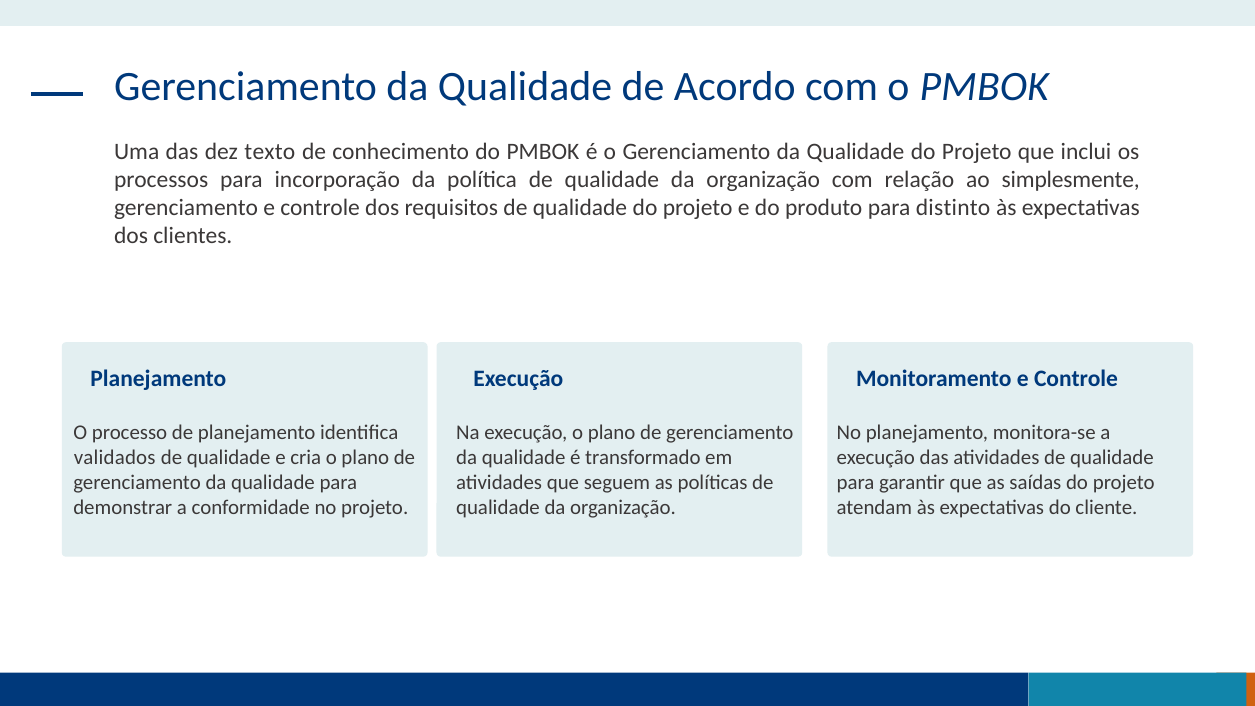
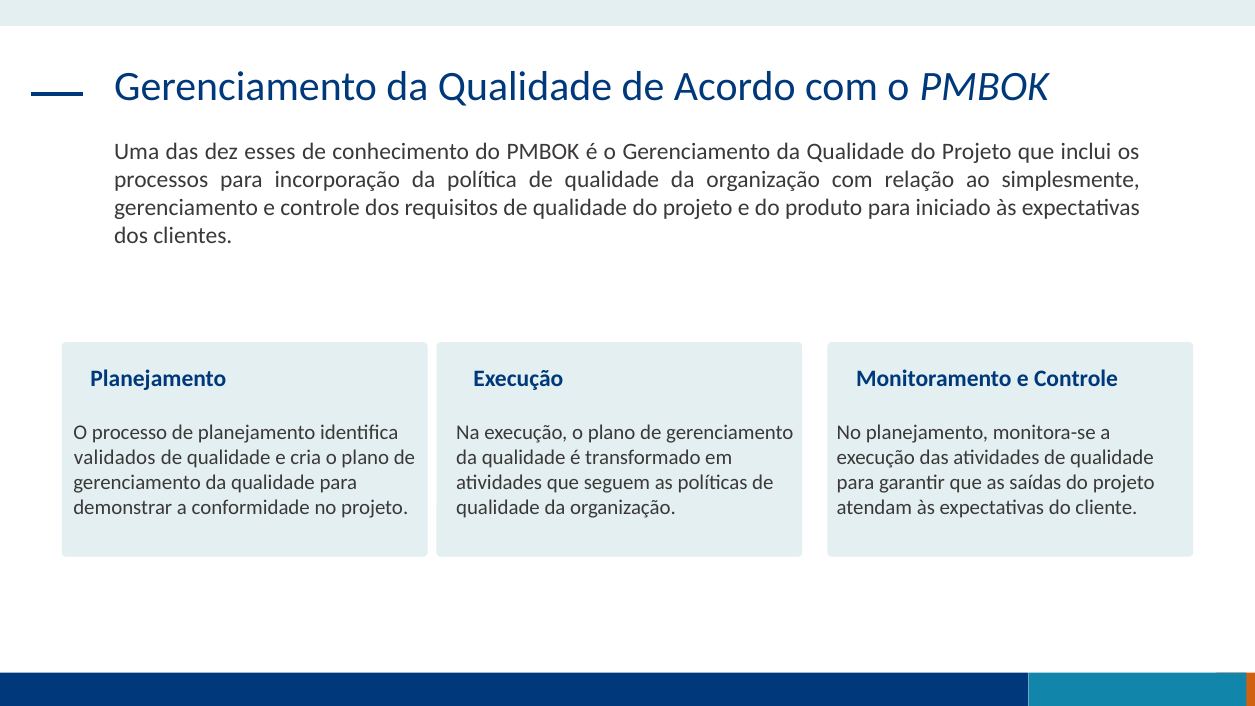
texto: texto -> esses
distinto: distinto -> iniciado
